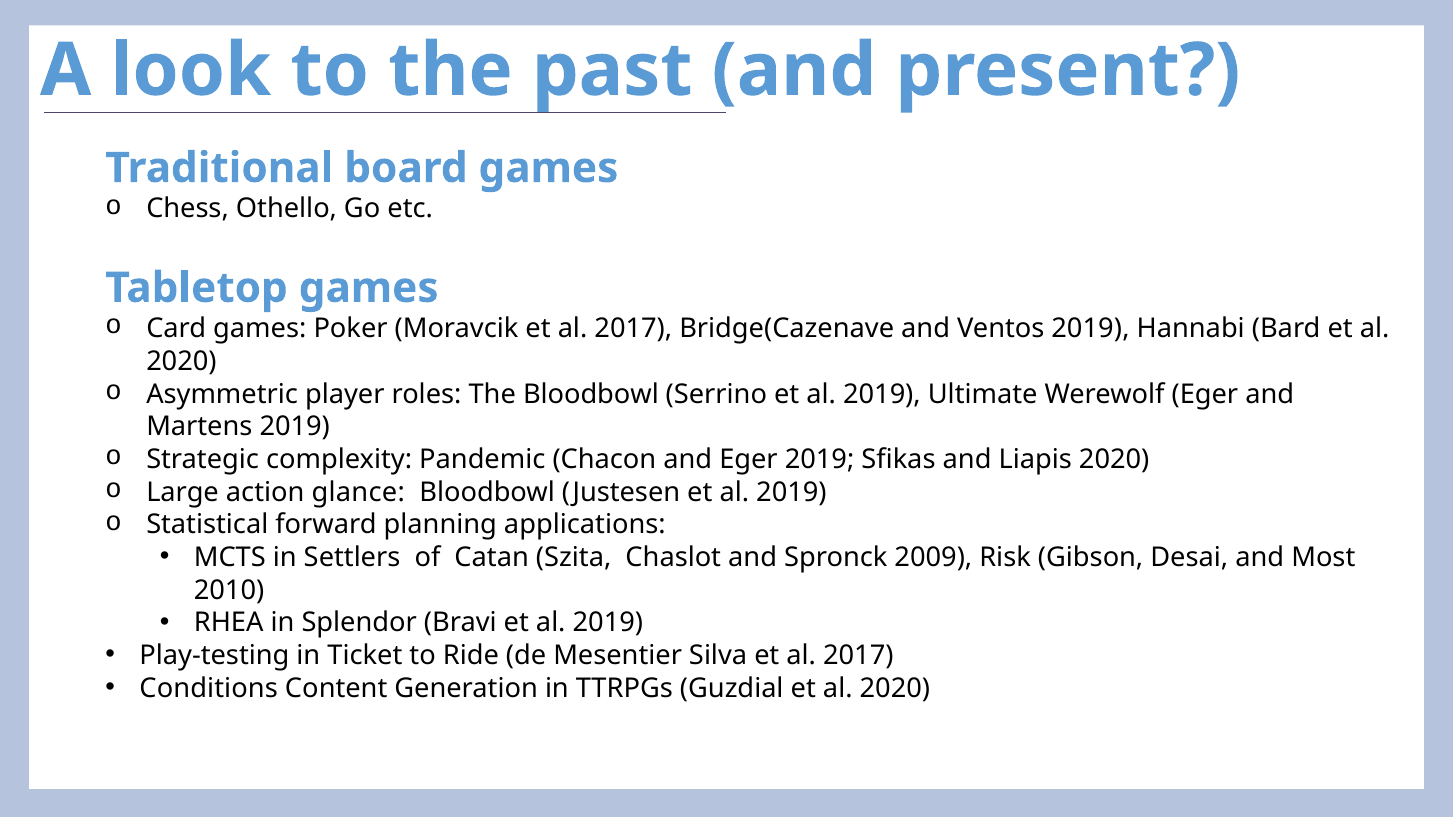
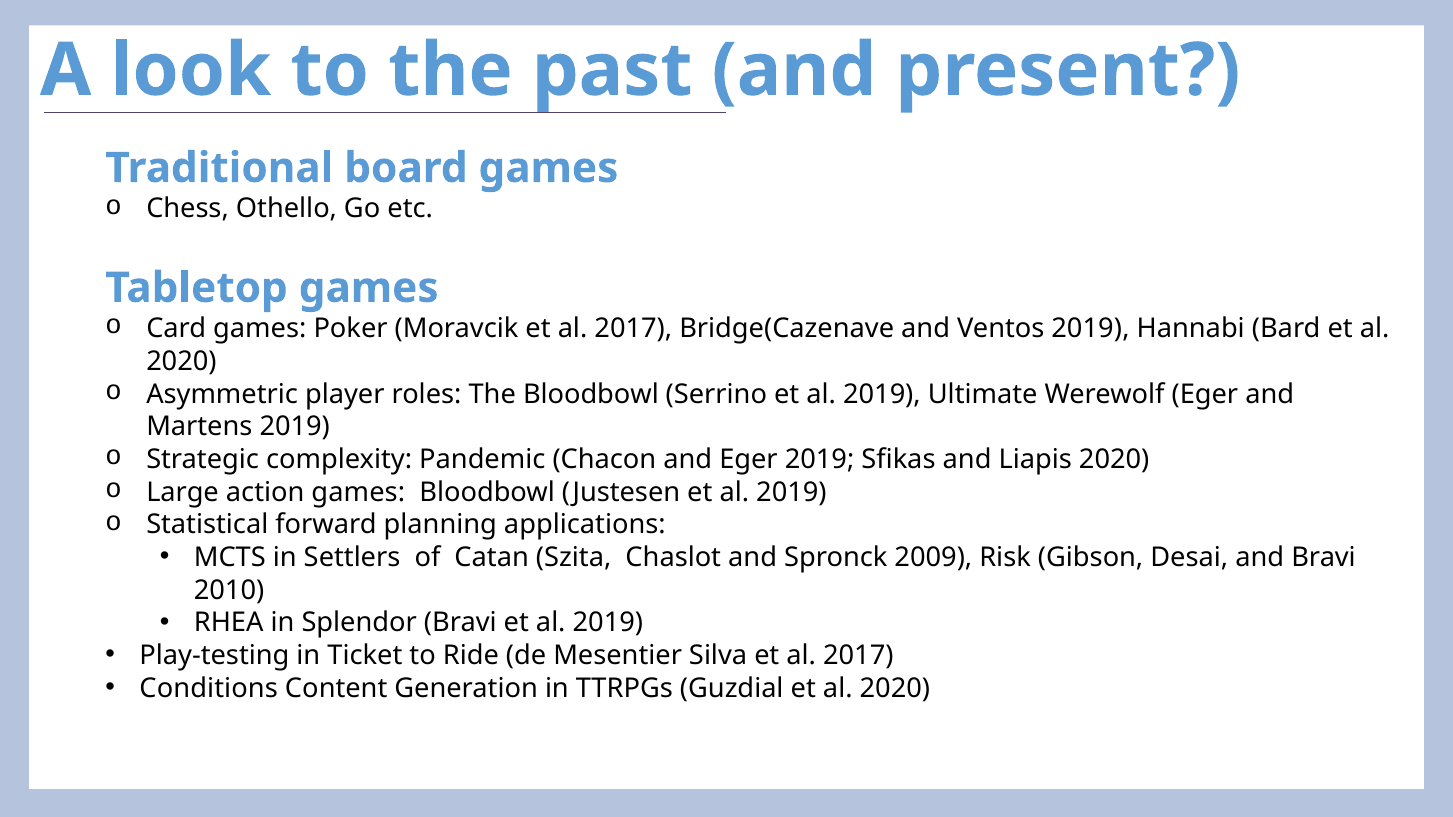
action glance: glance -> games
and Most: Most -> Bravi
